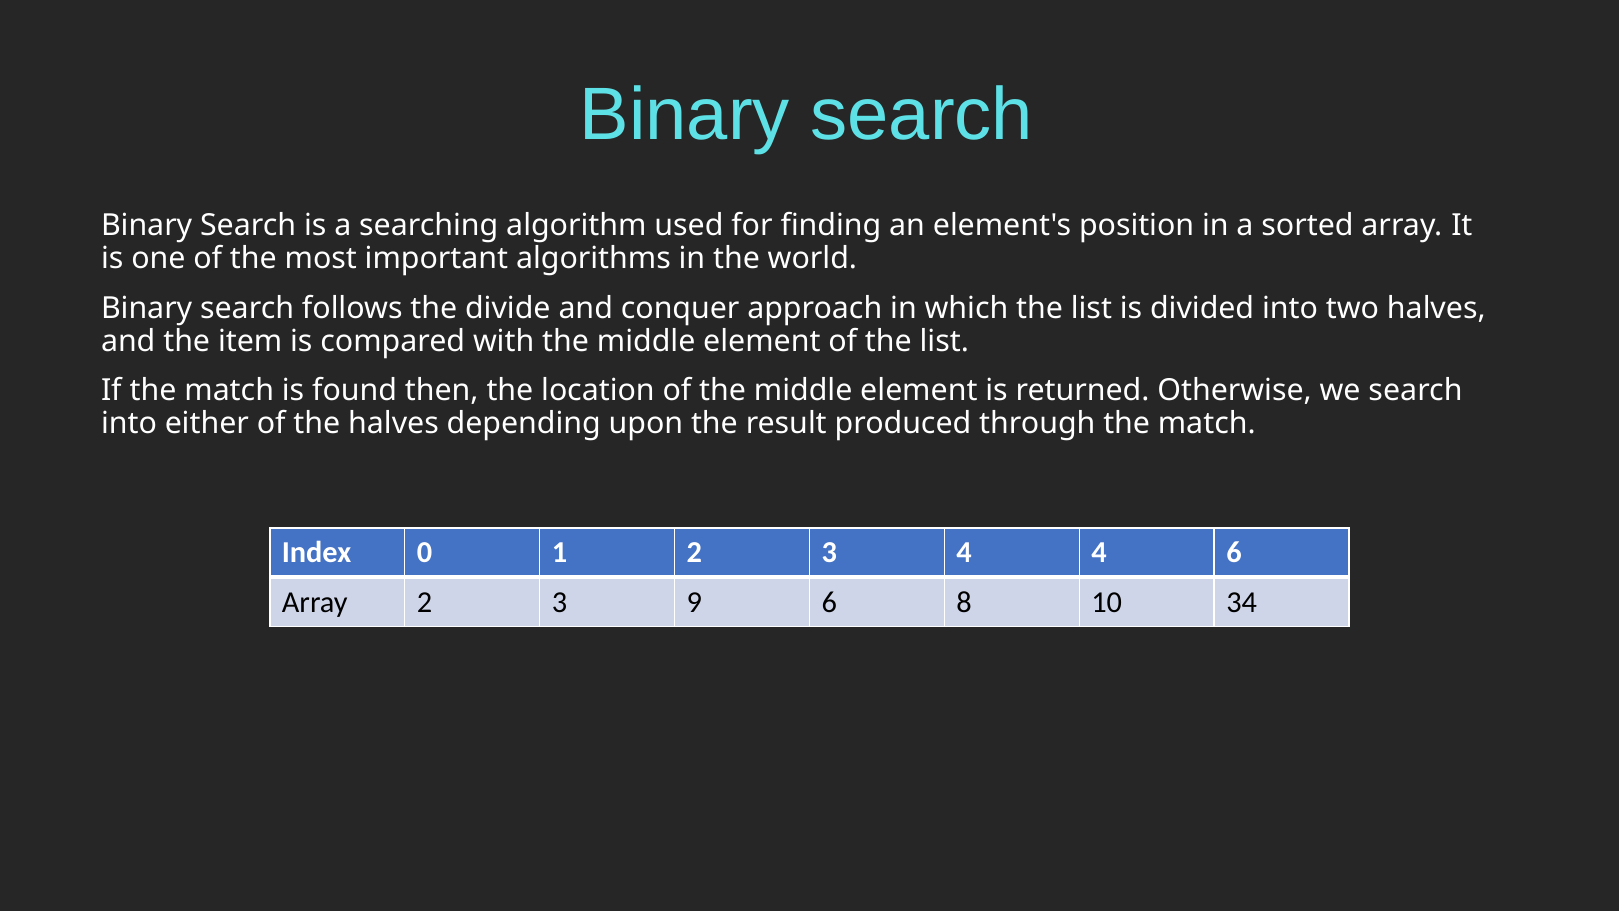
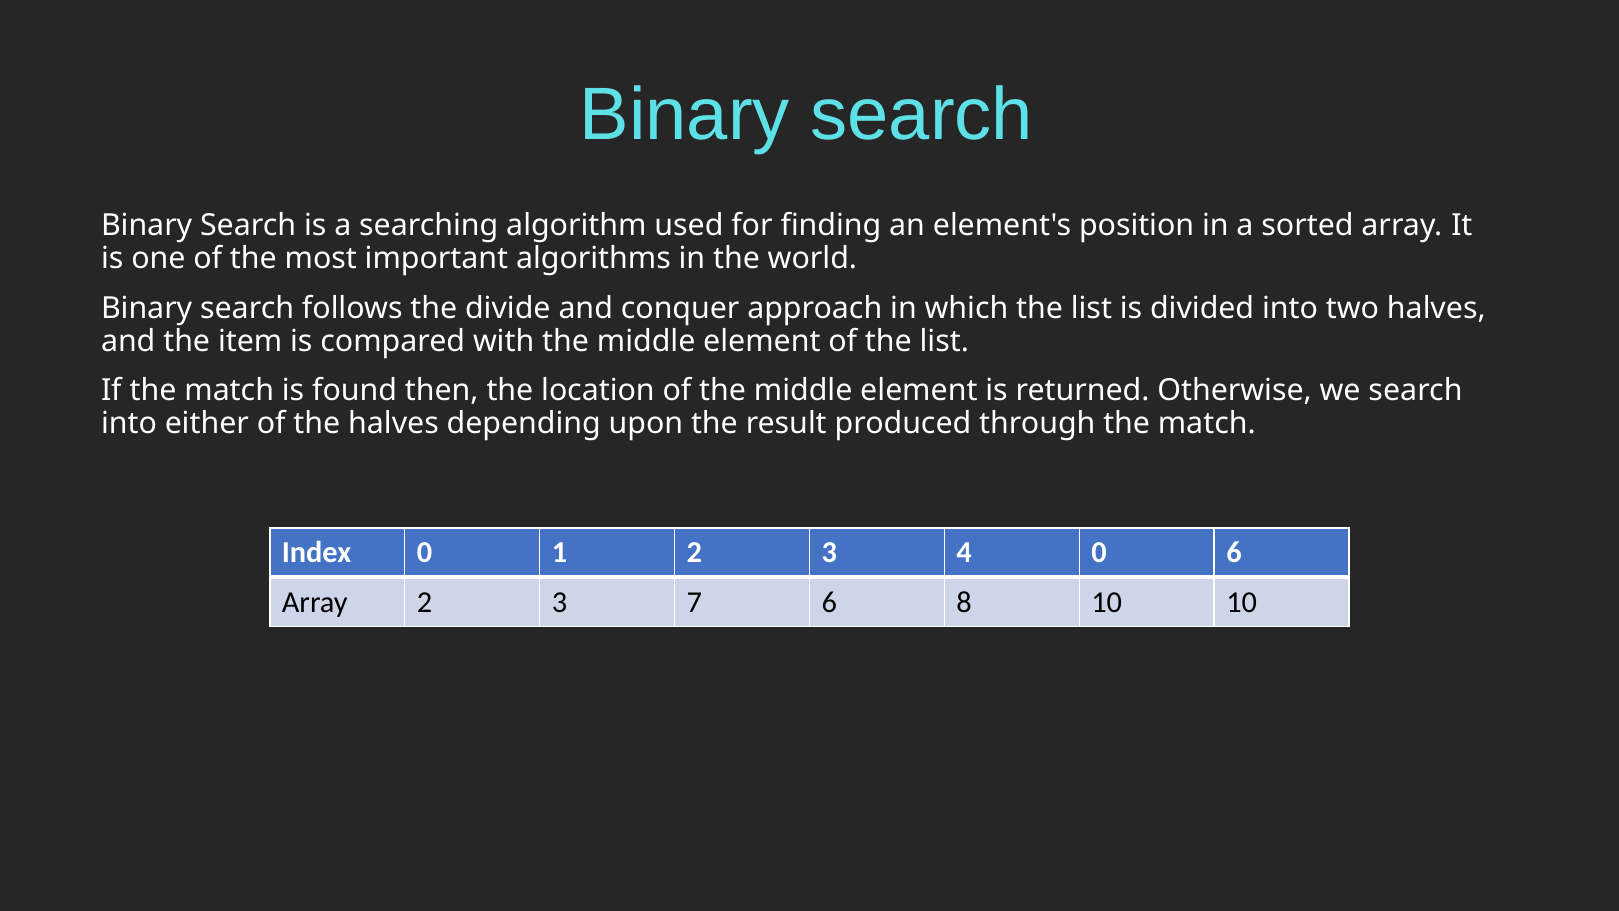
4 4: 4 -> 0
9: 9 -> 7
10 34: 34 -> 10
